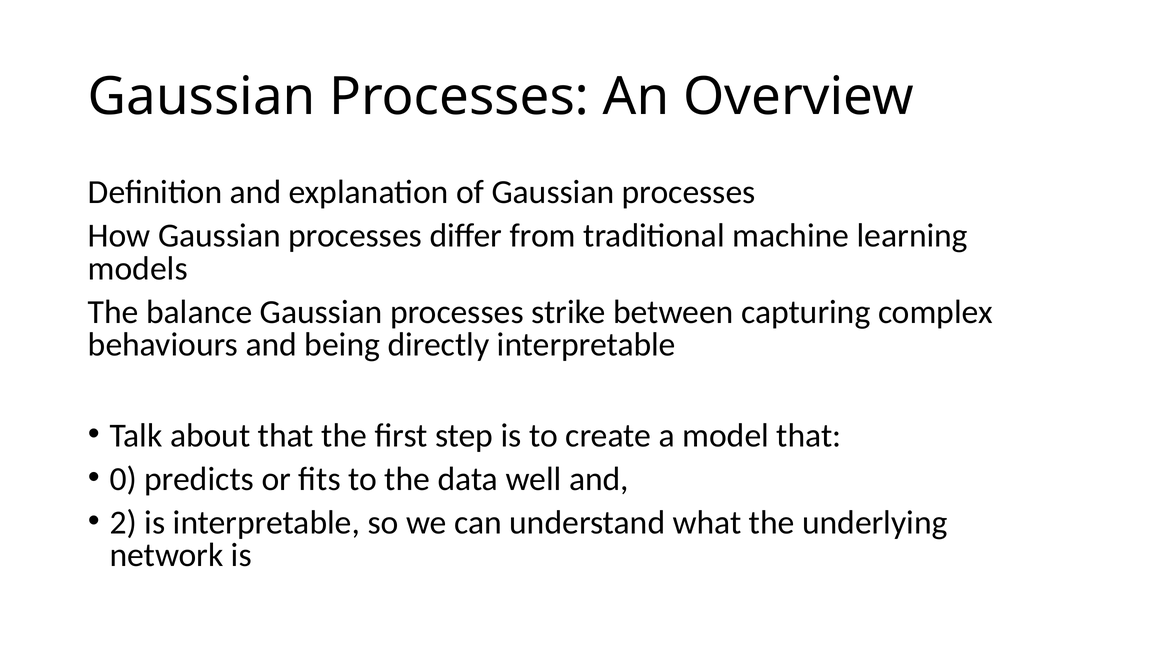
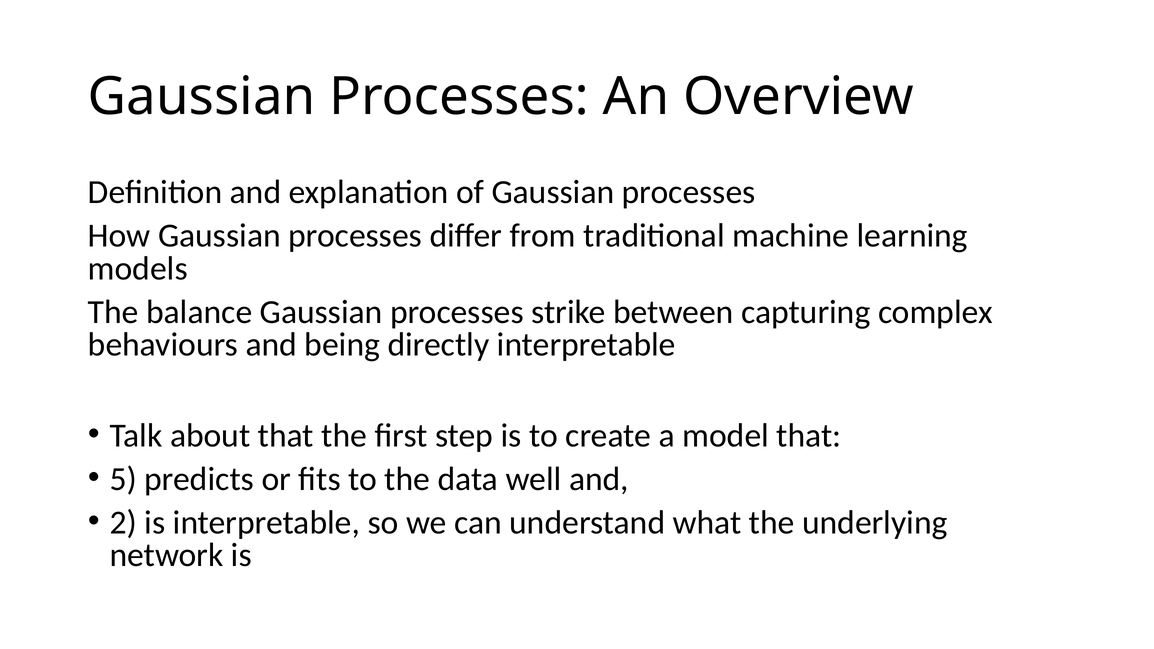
0: 0 -> 5
